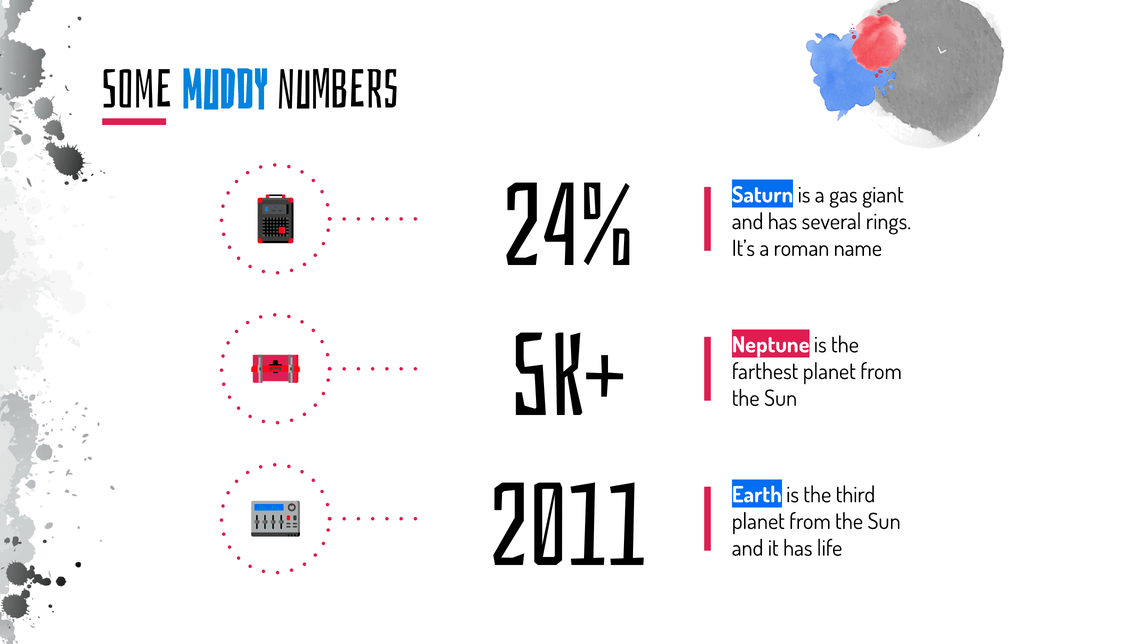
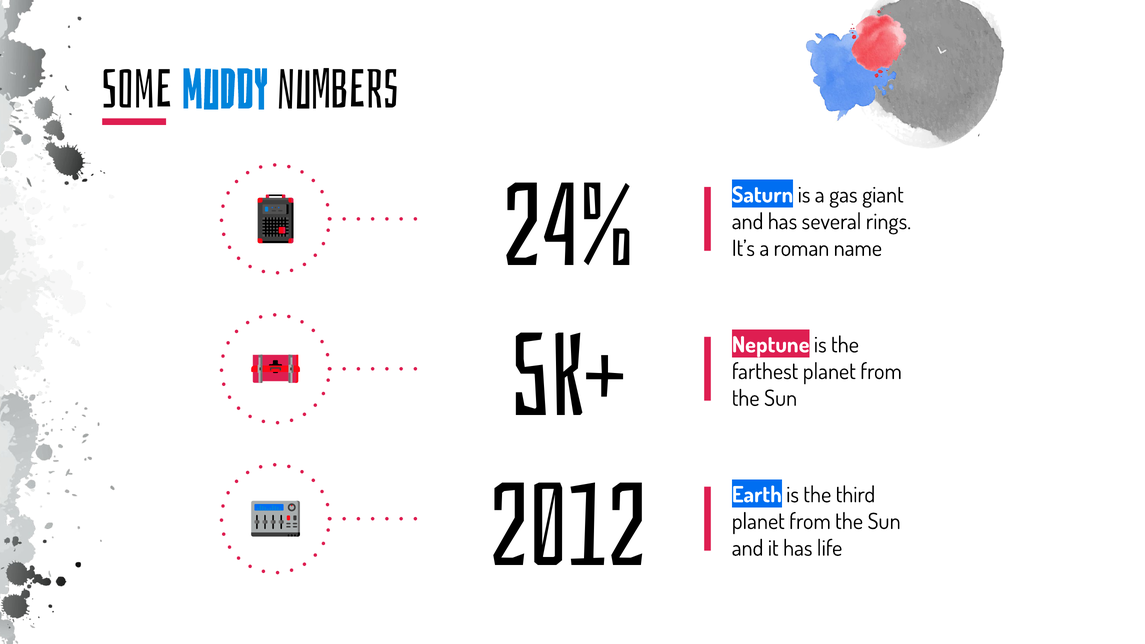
2011: 2011 -> 2012
